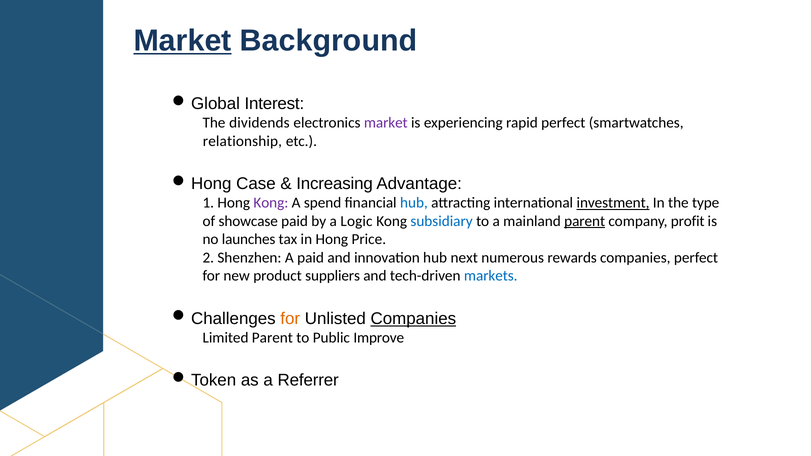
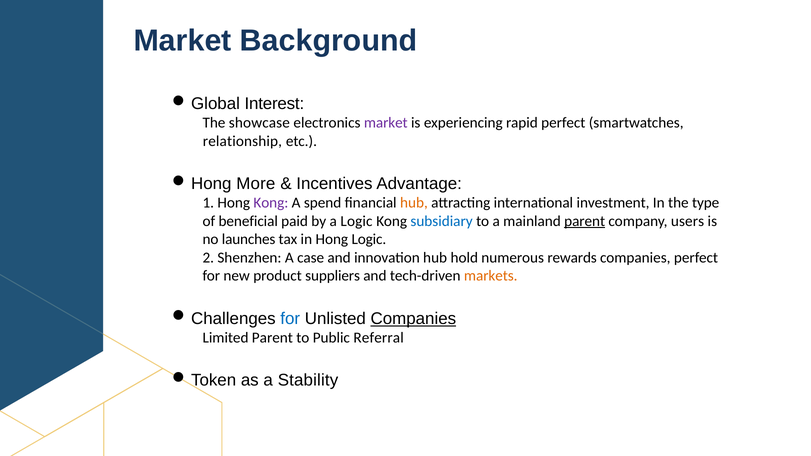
Market at (183, 41) underline: present -> none
dividends: dividends -> showcase
Case: Case -> More
Increasing: Increasing -> Incentives
hub at (414, 203) colour: blue -> orange
investment underline: present -> none
showcase: showcase -> beneficial
profit: profit -> users
Hong Price: Price -> Logic
A paid: paid -> case
next: next -> hold
markets colour: blue -> orange
for at (290, 319) colour: orange -> blue
Improve: Improve -> Referral
Referrer: Referrer -> Stability
